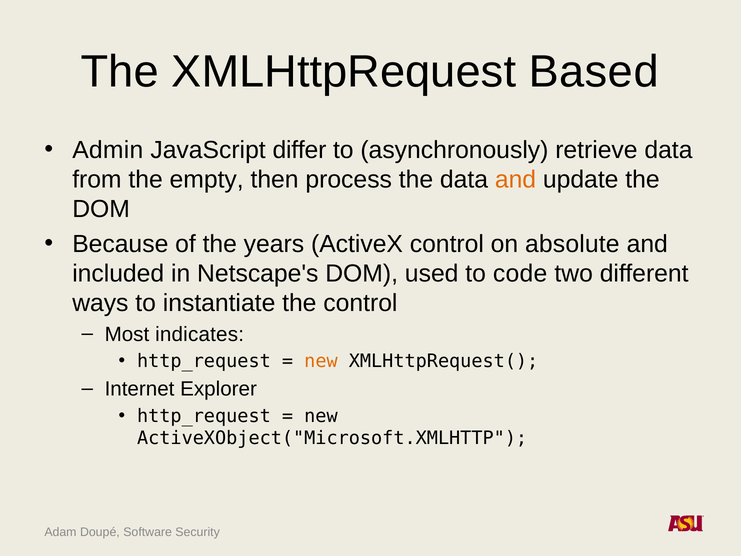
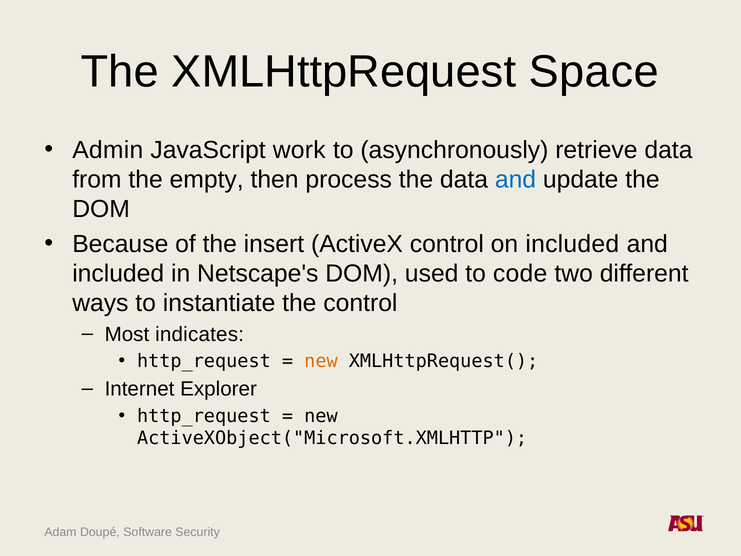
Based: Based -> Space
differ: differ -> work
and at (516, 180) colour: orange -> blue
years: years -> insert
on absolute: absolute -> included
